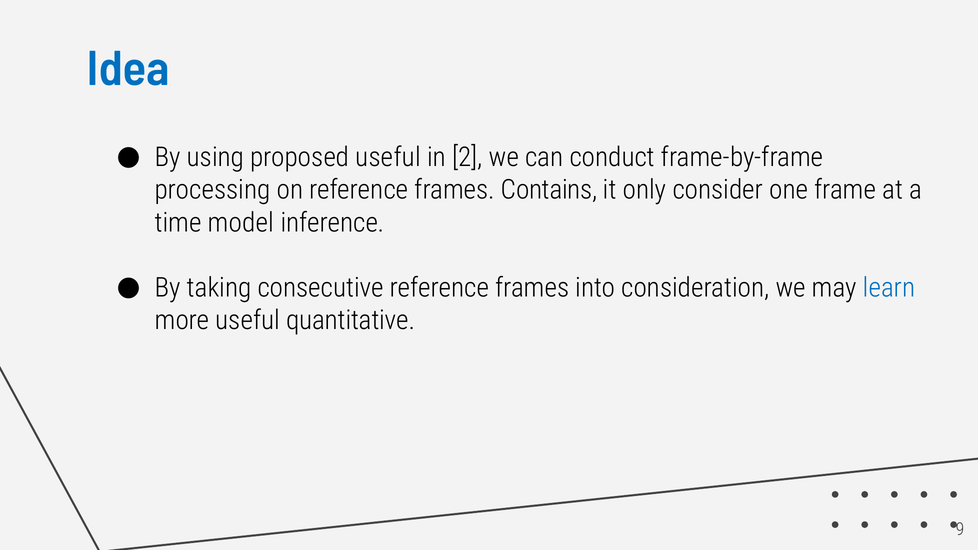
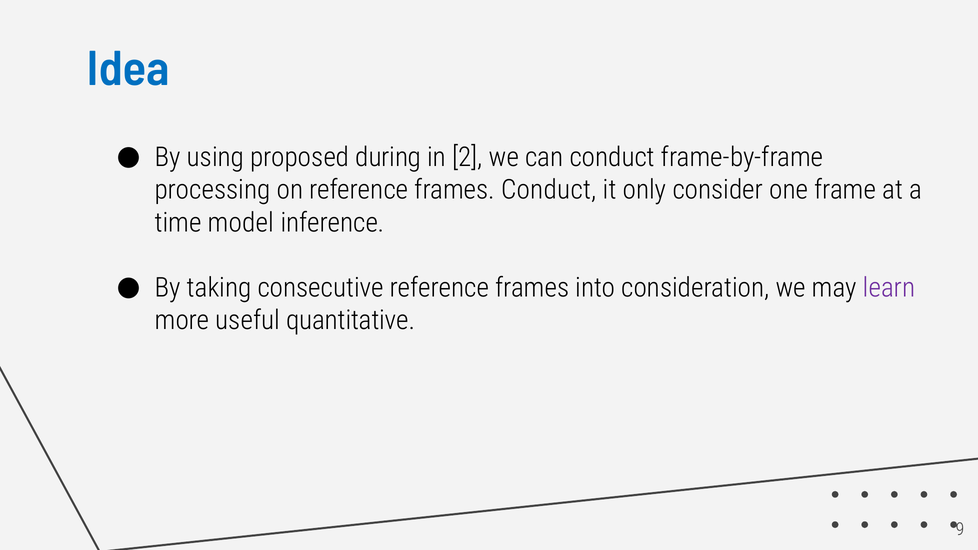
proposed useful: useful -> during
frames Contains: Contains -> Conduct
learn colour: blue -> purple
